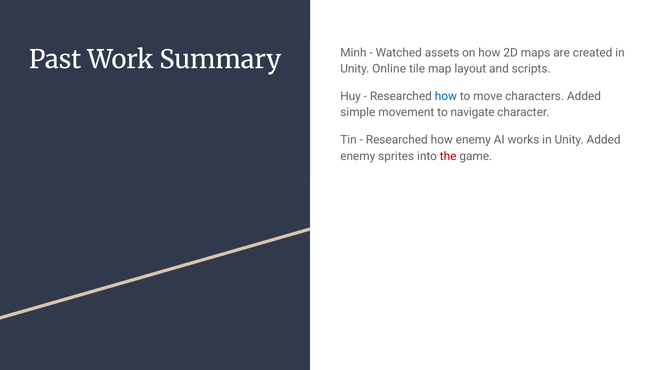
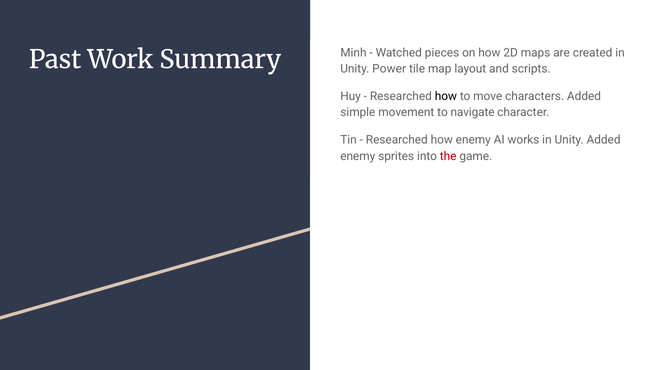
assets: assets -> pieces
Online: Online -> Power
how at (446, 96) colour: blue -> black
